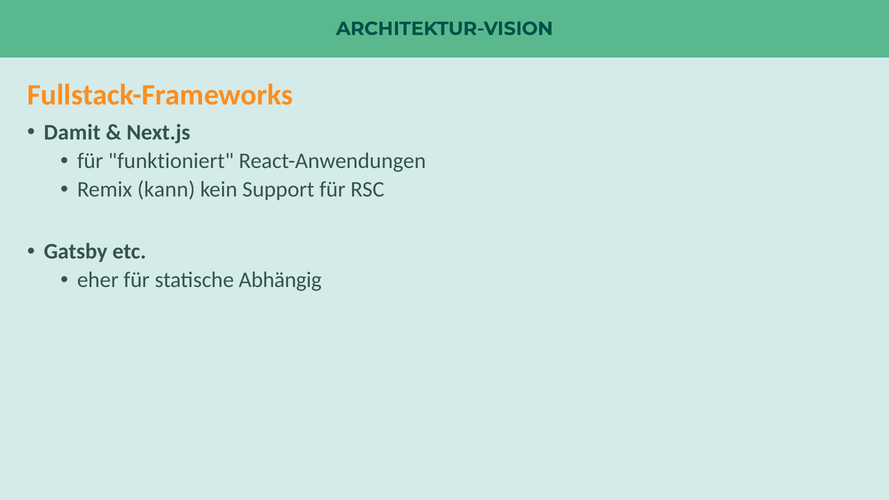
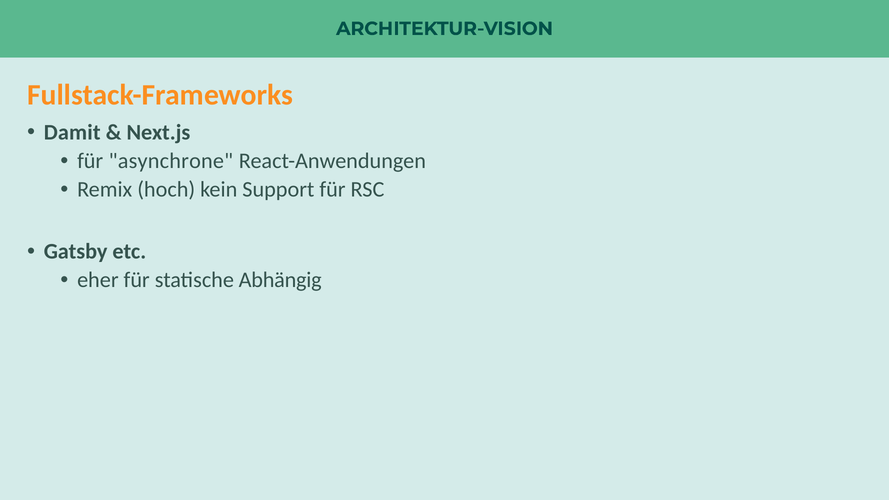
funktioniert: funktioniert -> asynchrone
kann: kann -> hoch
